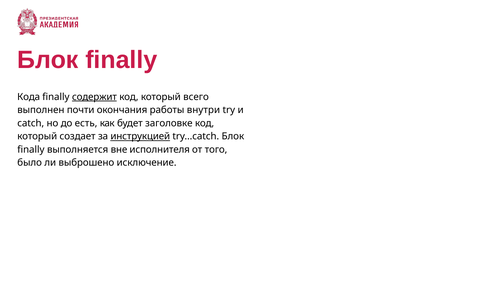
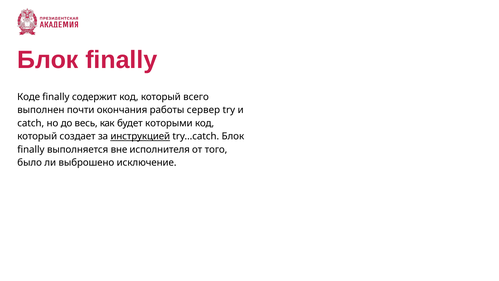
Кода: Кода -> Коде
содержит underline: present -> none
внутри: внутри -> сервер
есть: есть -> весь
заголовке: заголовке -> которыми
